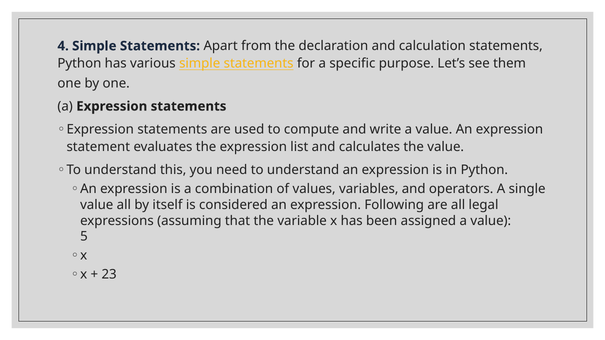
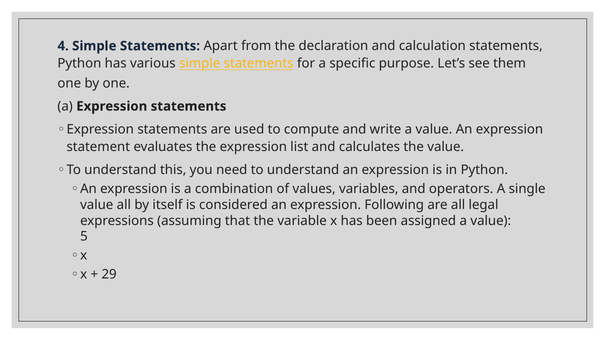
23: 23 -> 29
